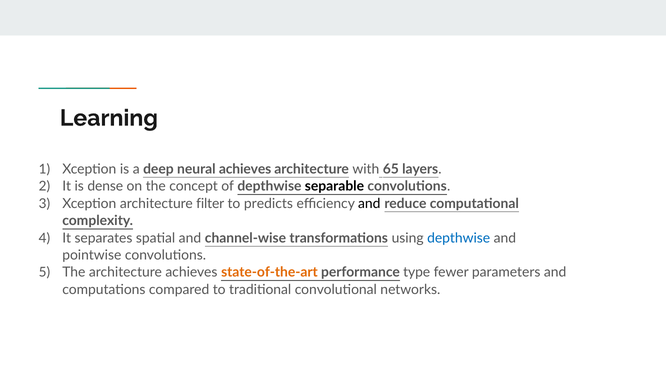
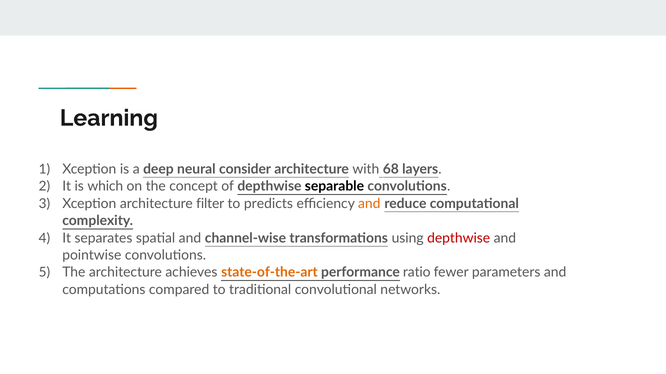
neural achieves: achieves -> consider
65: 65 -> 68
dense: dense -> which
and at (369, 204) colour: black -> orange
depthwise at (459, 238) colour: blue -> red
type: type -> ratio
